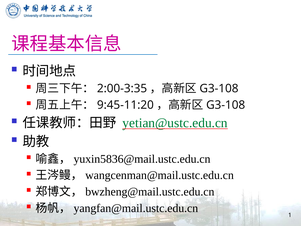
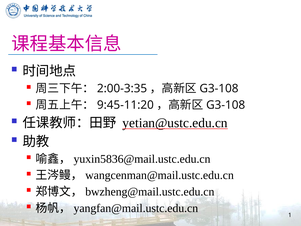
yetian@ustc.edu.cn colour: green -> black
